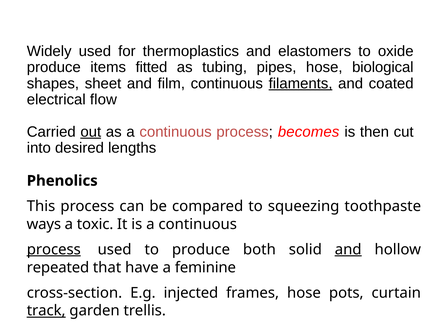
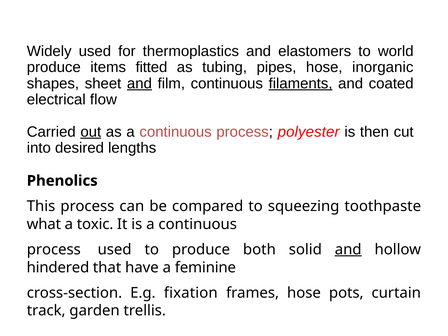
oxide: oxide -> world
biological: biological -> inorganic
and at (139, 83) underline: none -> present
becomes: becomes -> polyester
ways: ways -> what
process at (54, 249) underline: present -> none
repeated: repeated -> hindered
injected: injected -> fixation
track underline: present -> none
